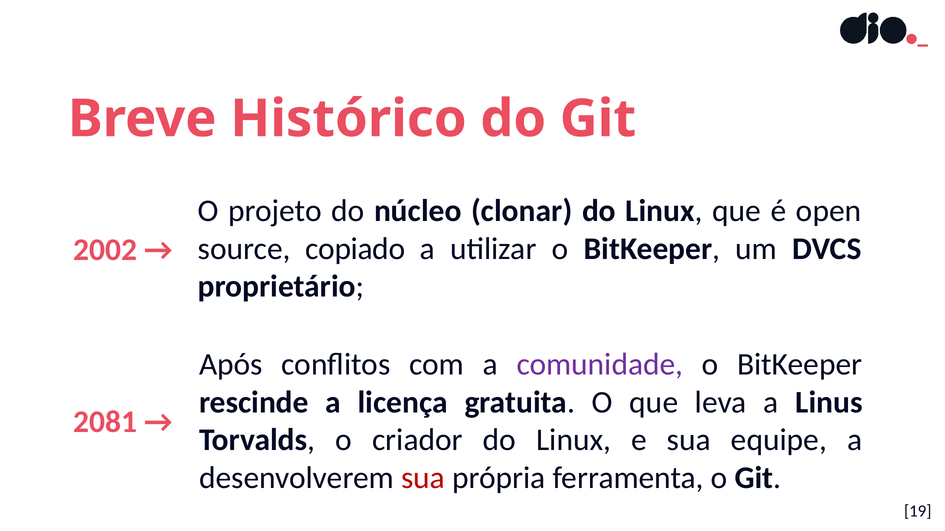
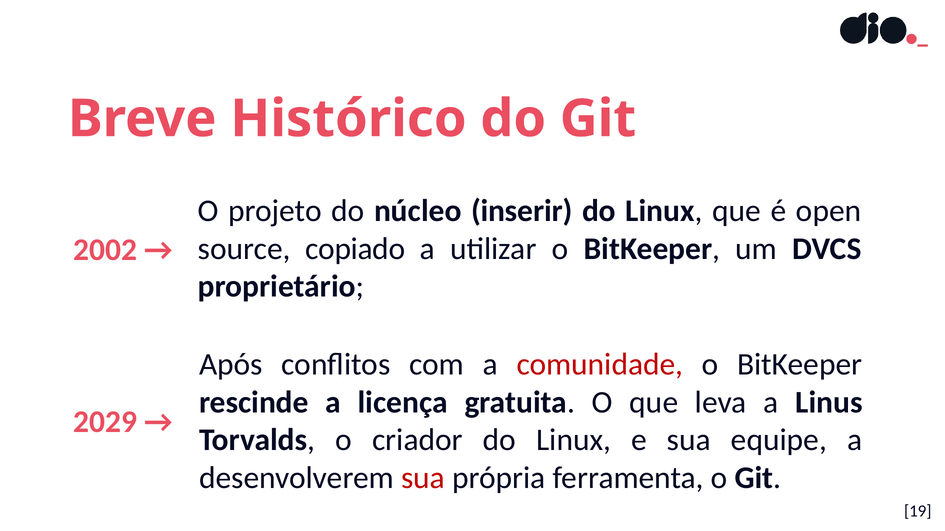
clonar: clonar -> inserir
comunidade colour: purple -> red
2081: 2081 -> 2029
